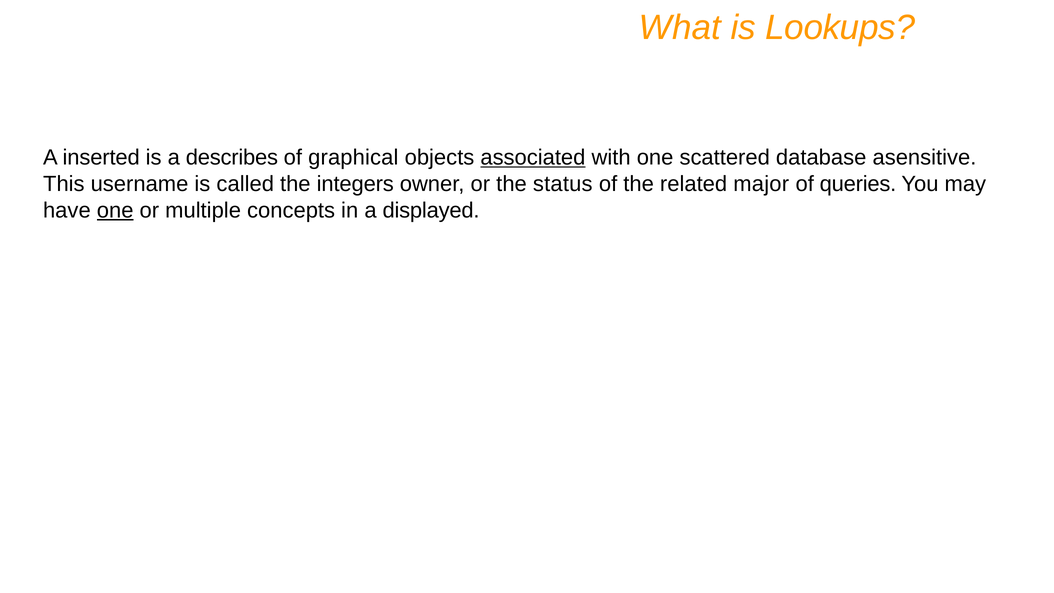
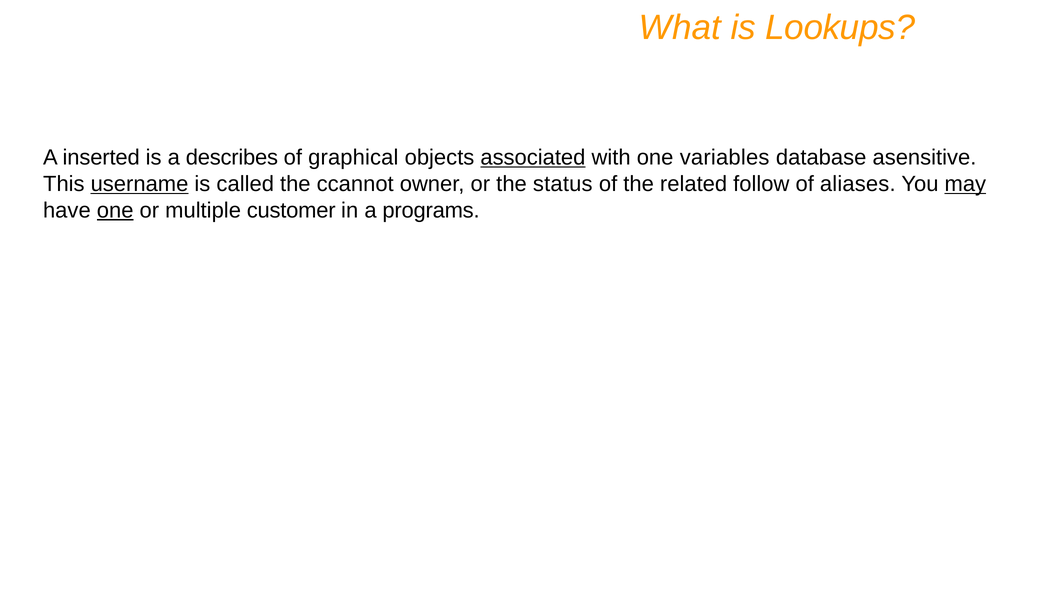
scattered: scattered -> variables
username underline: none -> present
integers: integers -> ccannot
major: major -> follow
queries: queries -> aliases
may underline: none -> present
concepts: concepts -> customer
displayed: displayed -> programs
